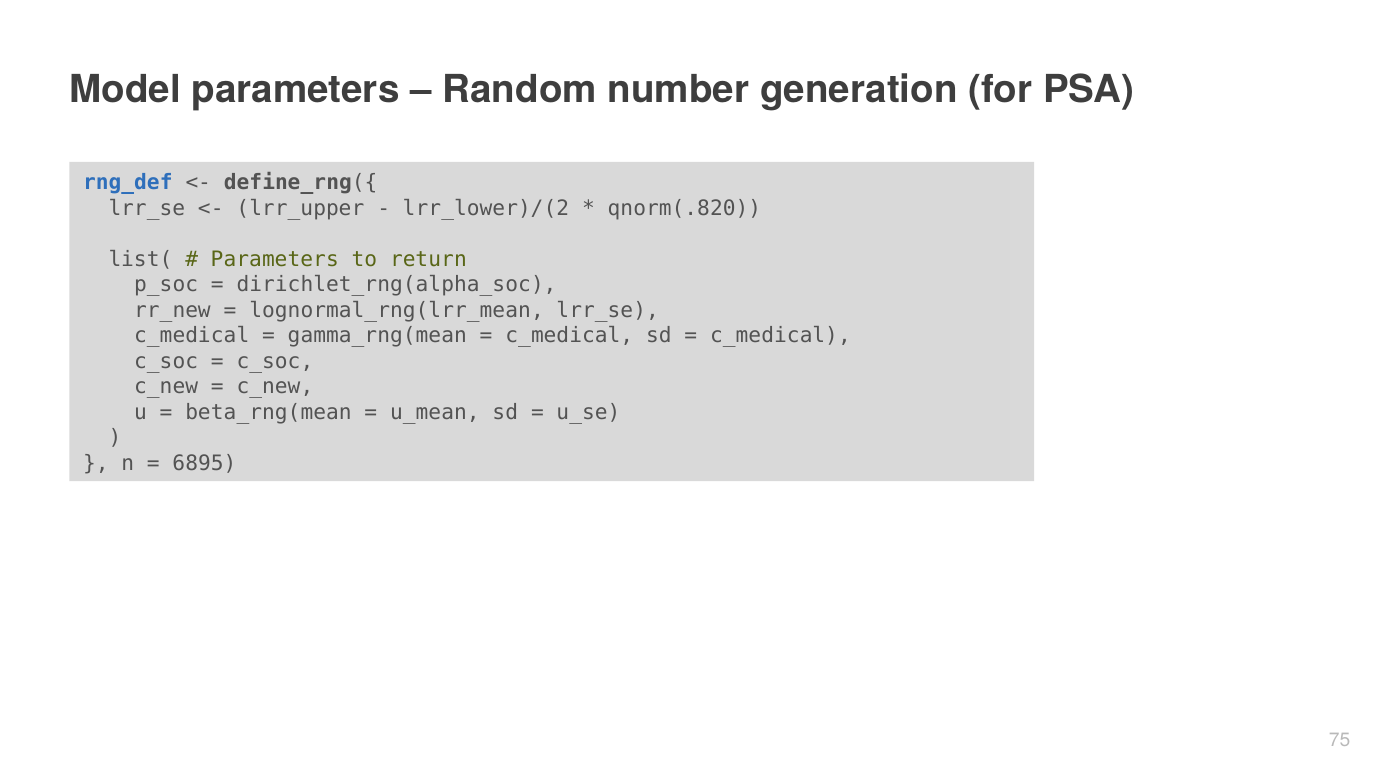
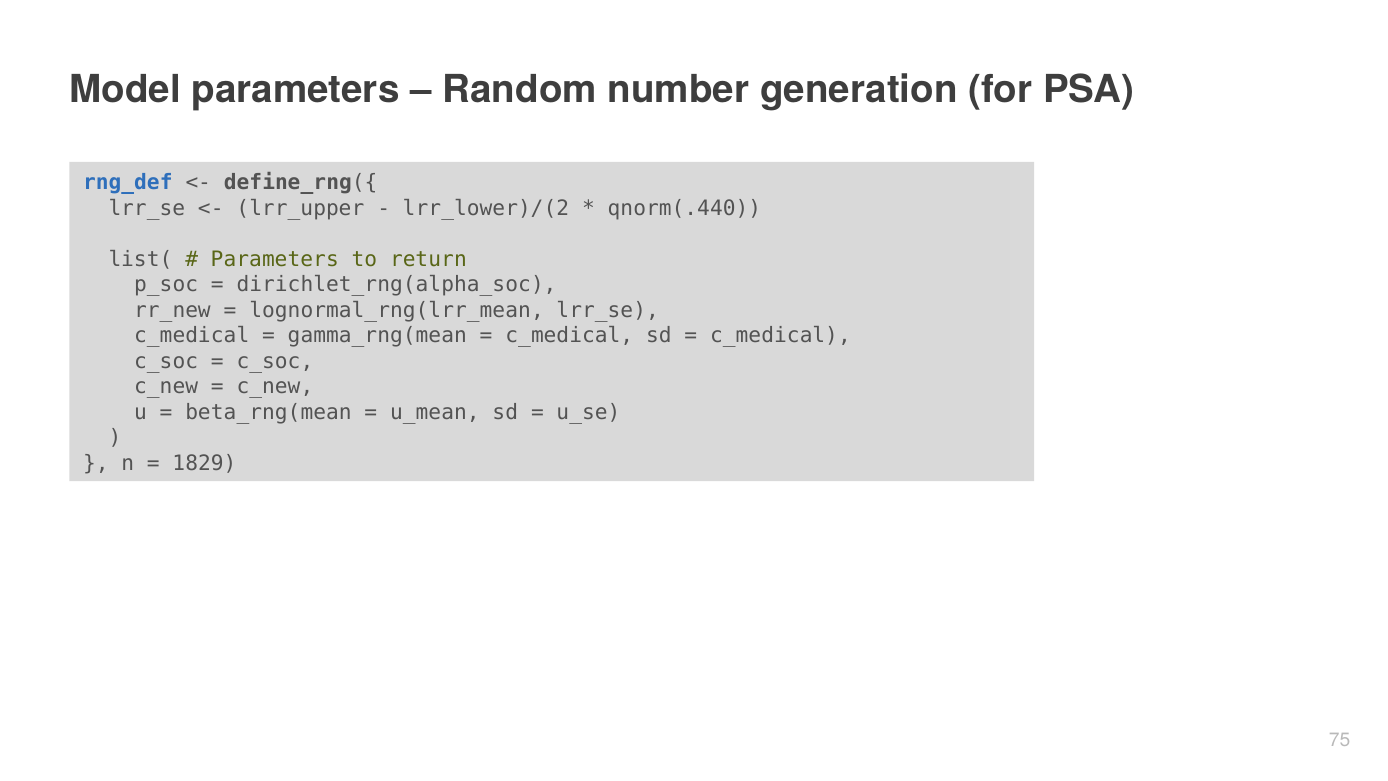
qnorm(.820: qnorm(.820 -> qnorm(.440
6895: 6895 -> 1829
